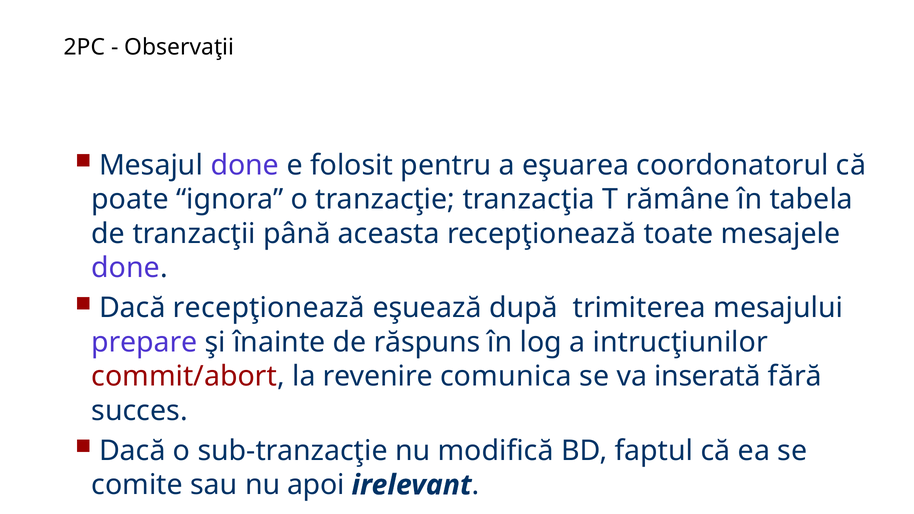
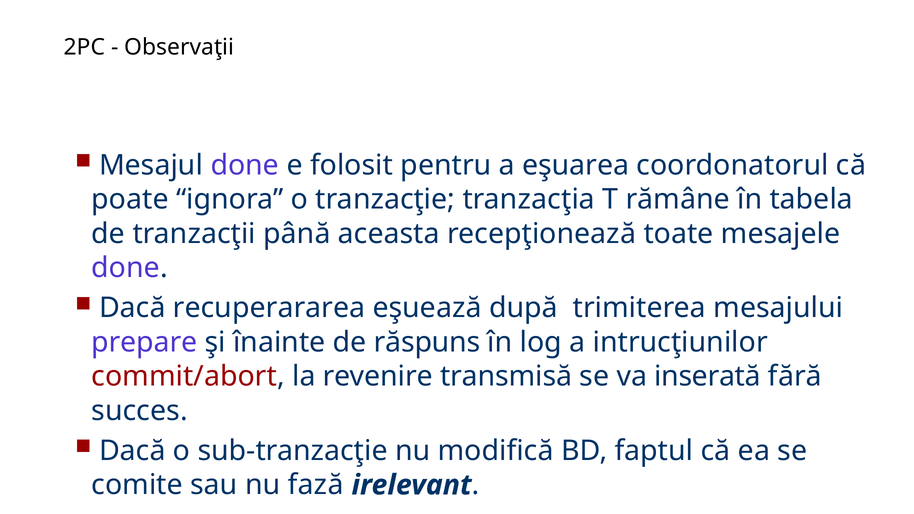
Dacă recepţionează: recepţionează -> recuperararea
comunica: comunica -> transmisă
apoi: apoi -> fază
